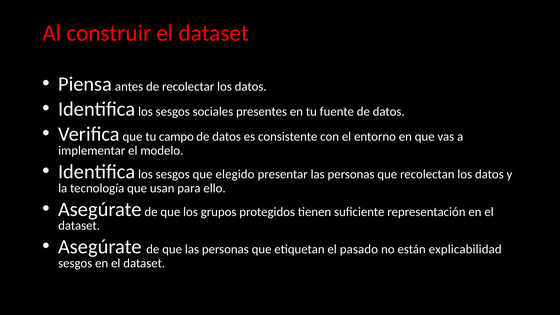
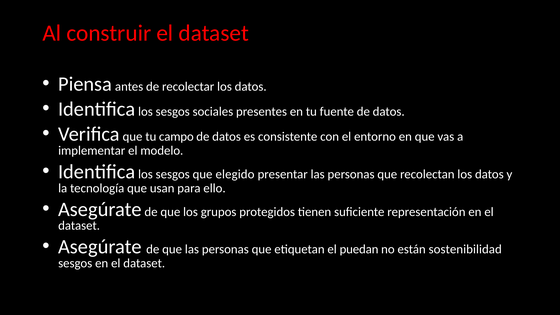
pasado: pasado -> puedan
explicabilidad: explicabilidad -> sostenibilidad
